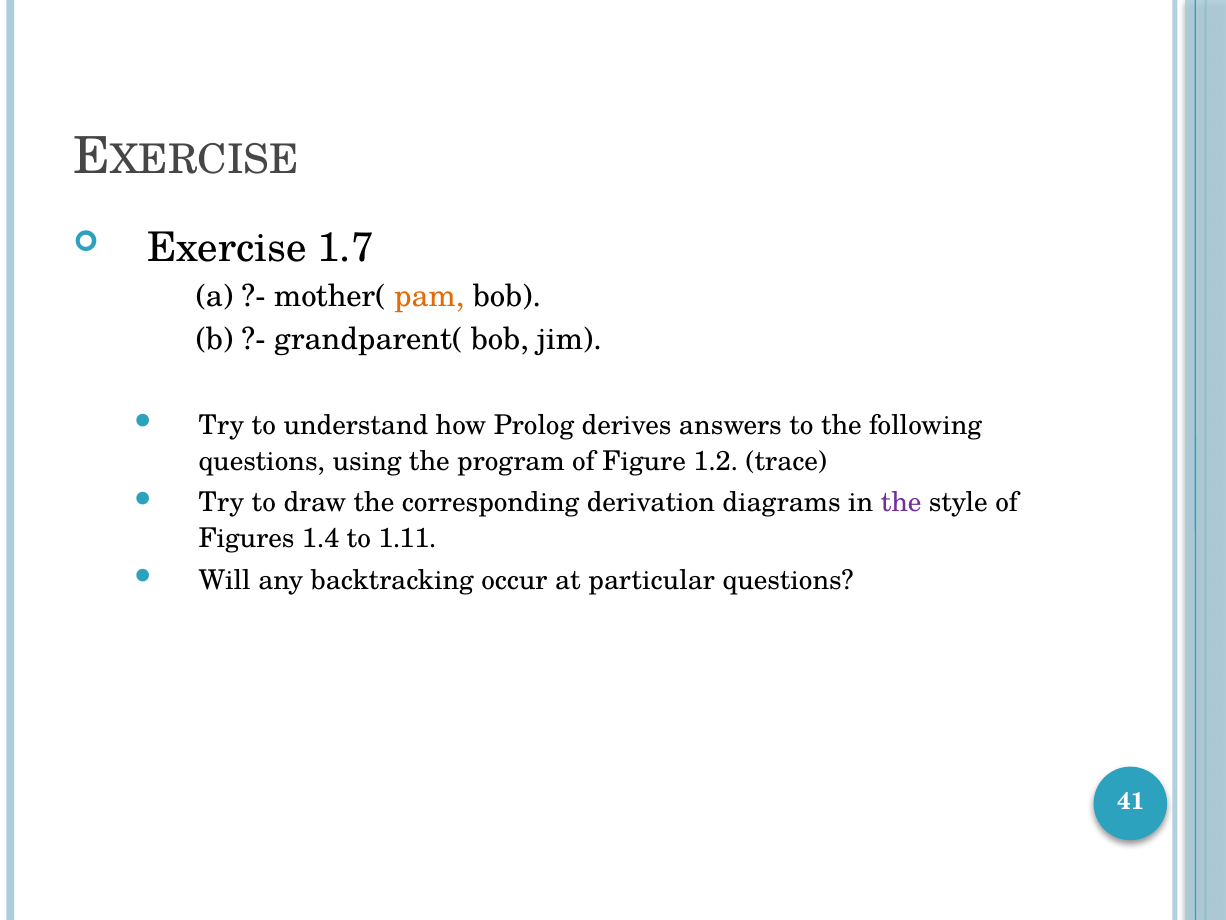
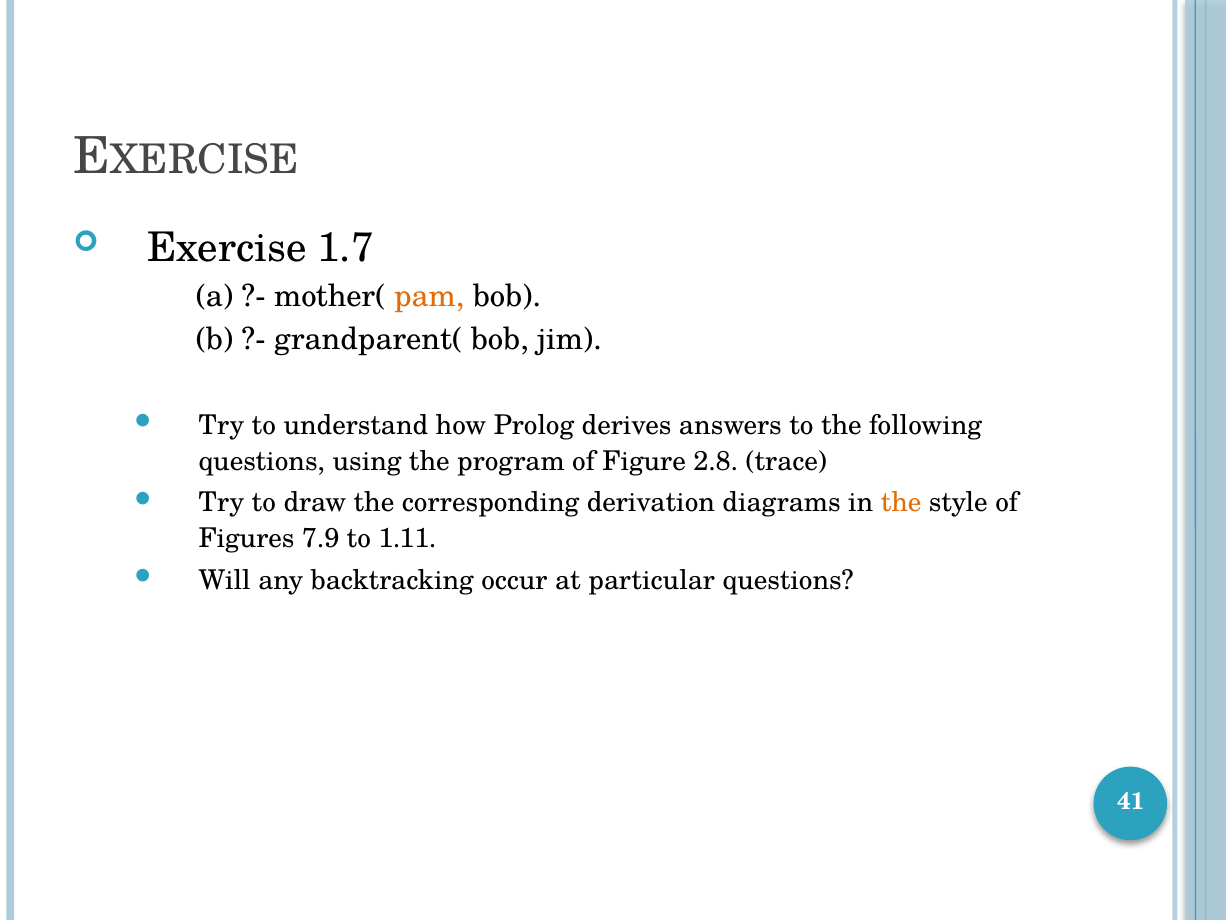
1.2: 1.2 -> 2.8
the at (901, 503) colour: purple -> orange
1.4: 1.4 -> 7.9
